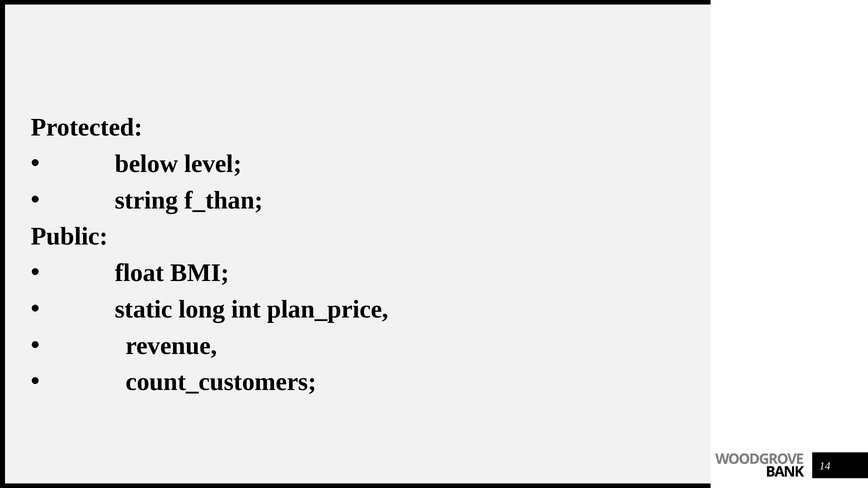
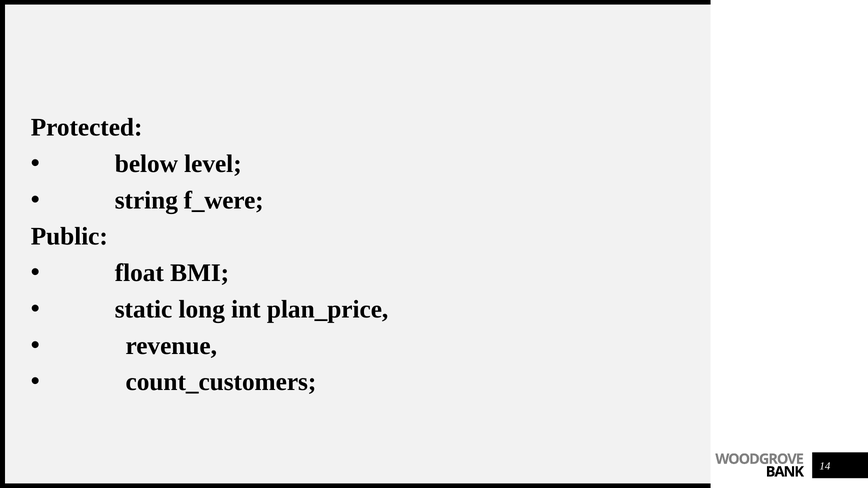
f_than: f_than -> f_were
